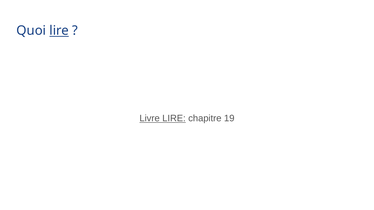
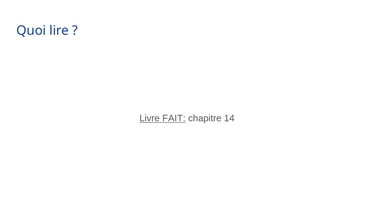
lire at (59, 31) underline: present -> none
Livre LIRE: LIRE -> FAIT
19: 19 -> 14
